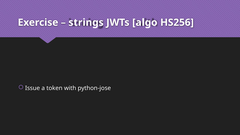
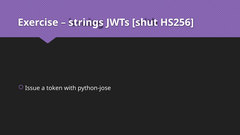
algo: algo -> shut
